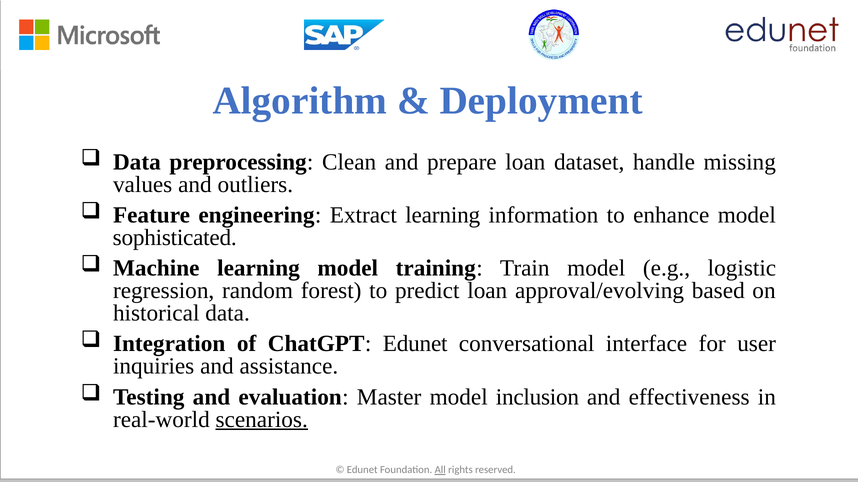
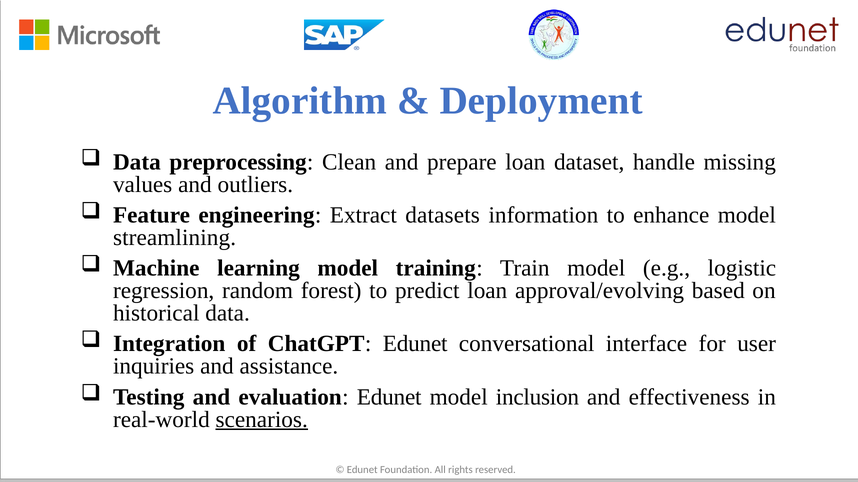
Extract learning: learning -> datasets
sophisticated: sophisticated -> streamlining
evaluation Master: Master -> Edunet
All underline: present -> none
